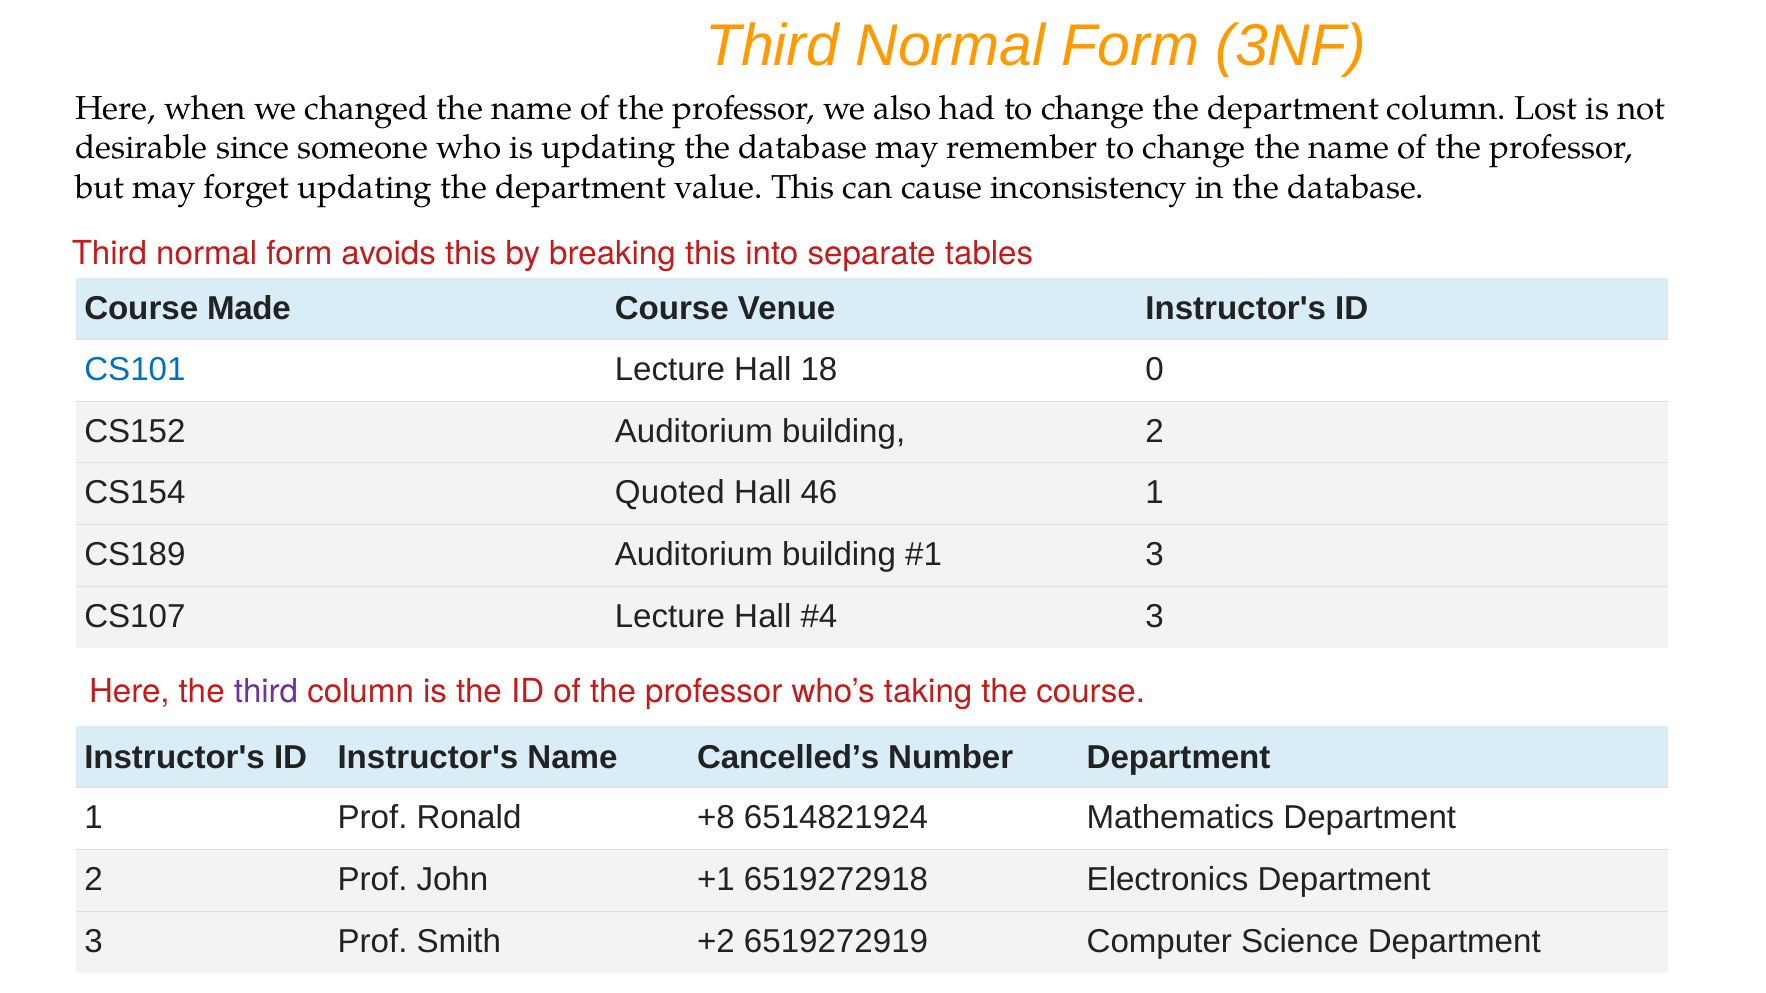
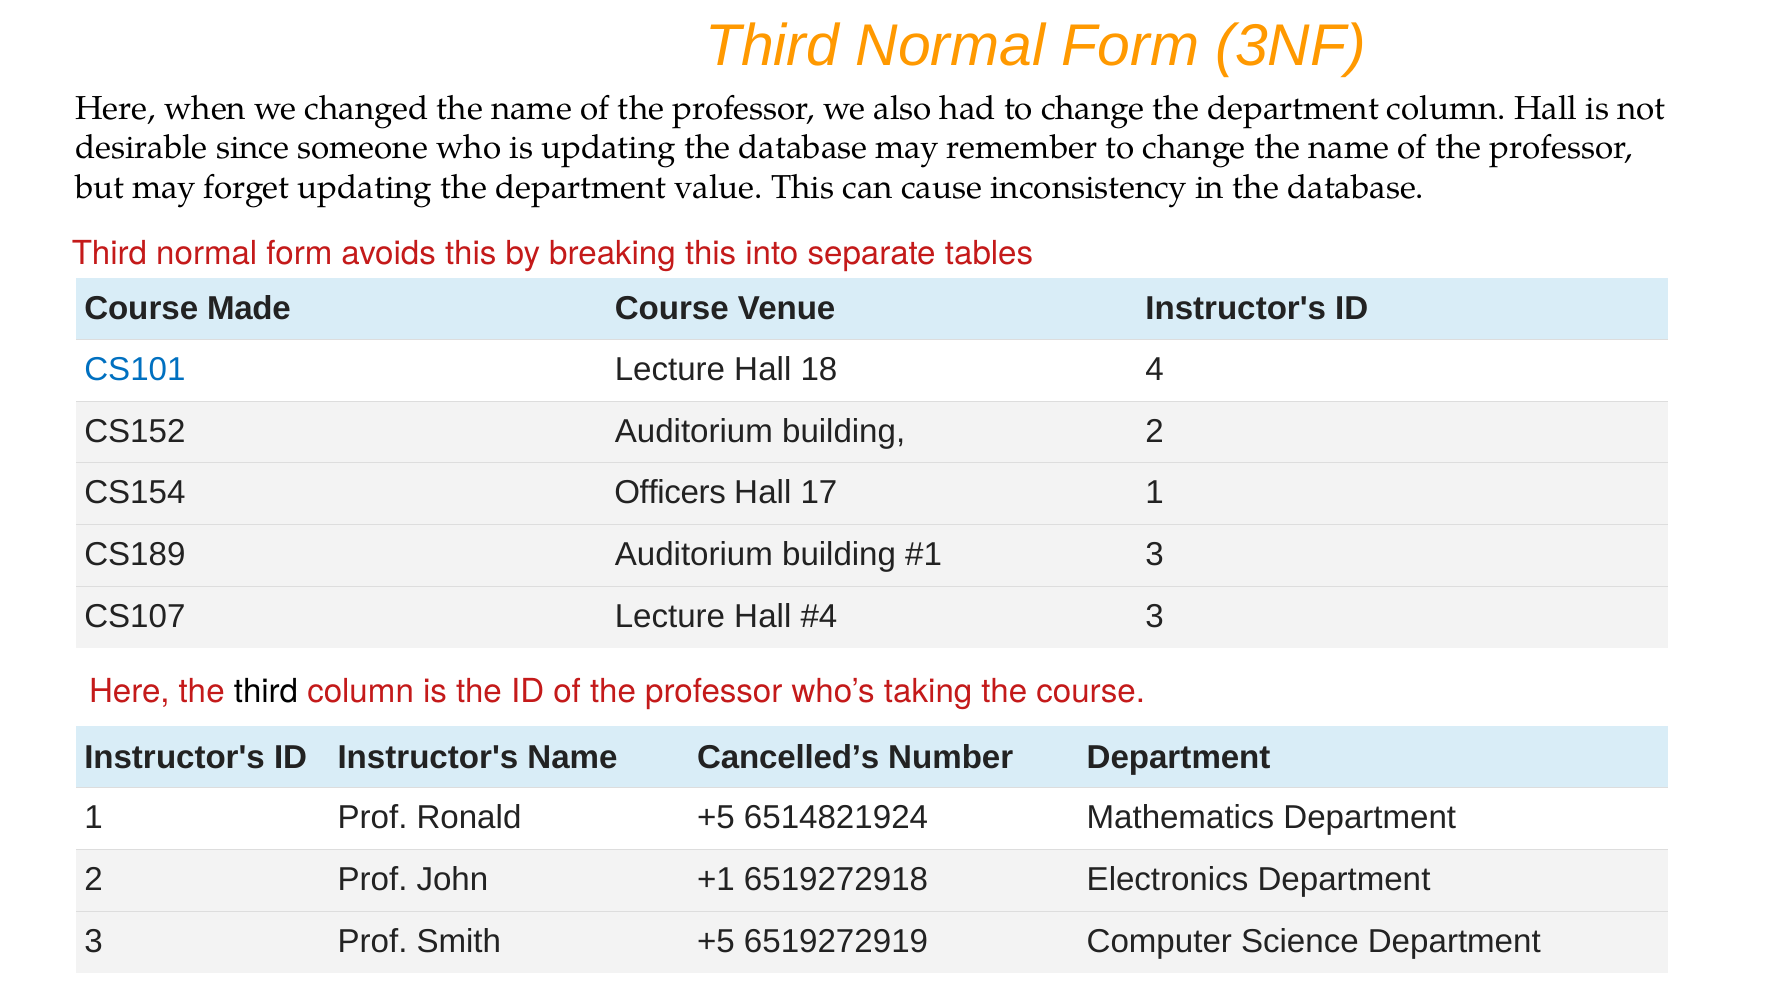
column Lost: Lost -> Hall
0: 0 -> 4
Quoted: Quoted -> Officers
46: 46 -> 17
third at (266, 692) colour: purple -> black
Ronald +8: +8 -> +5
Smith +2: +2 -> +5
